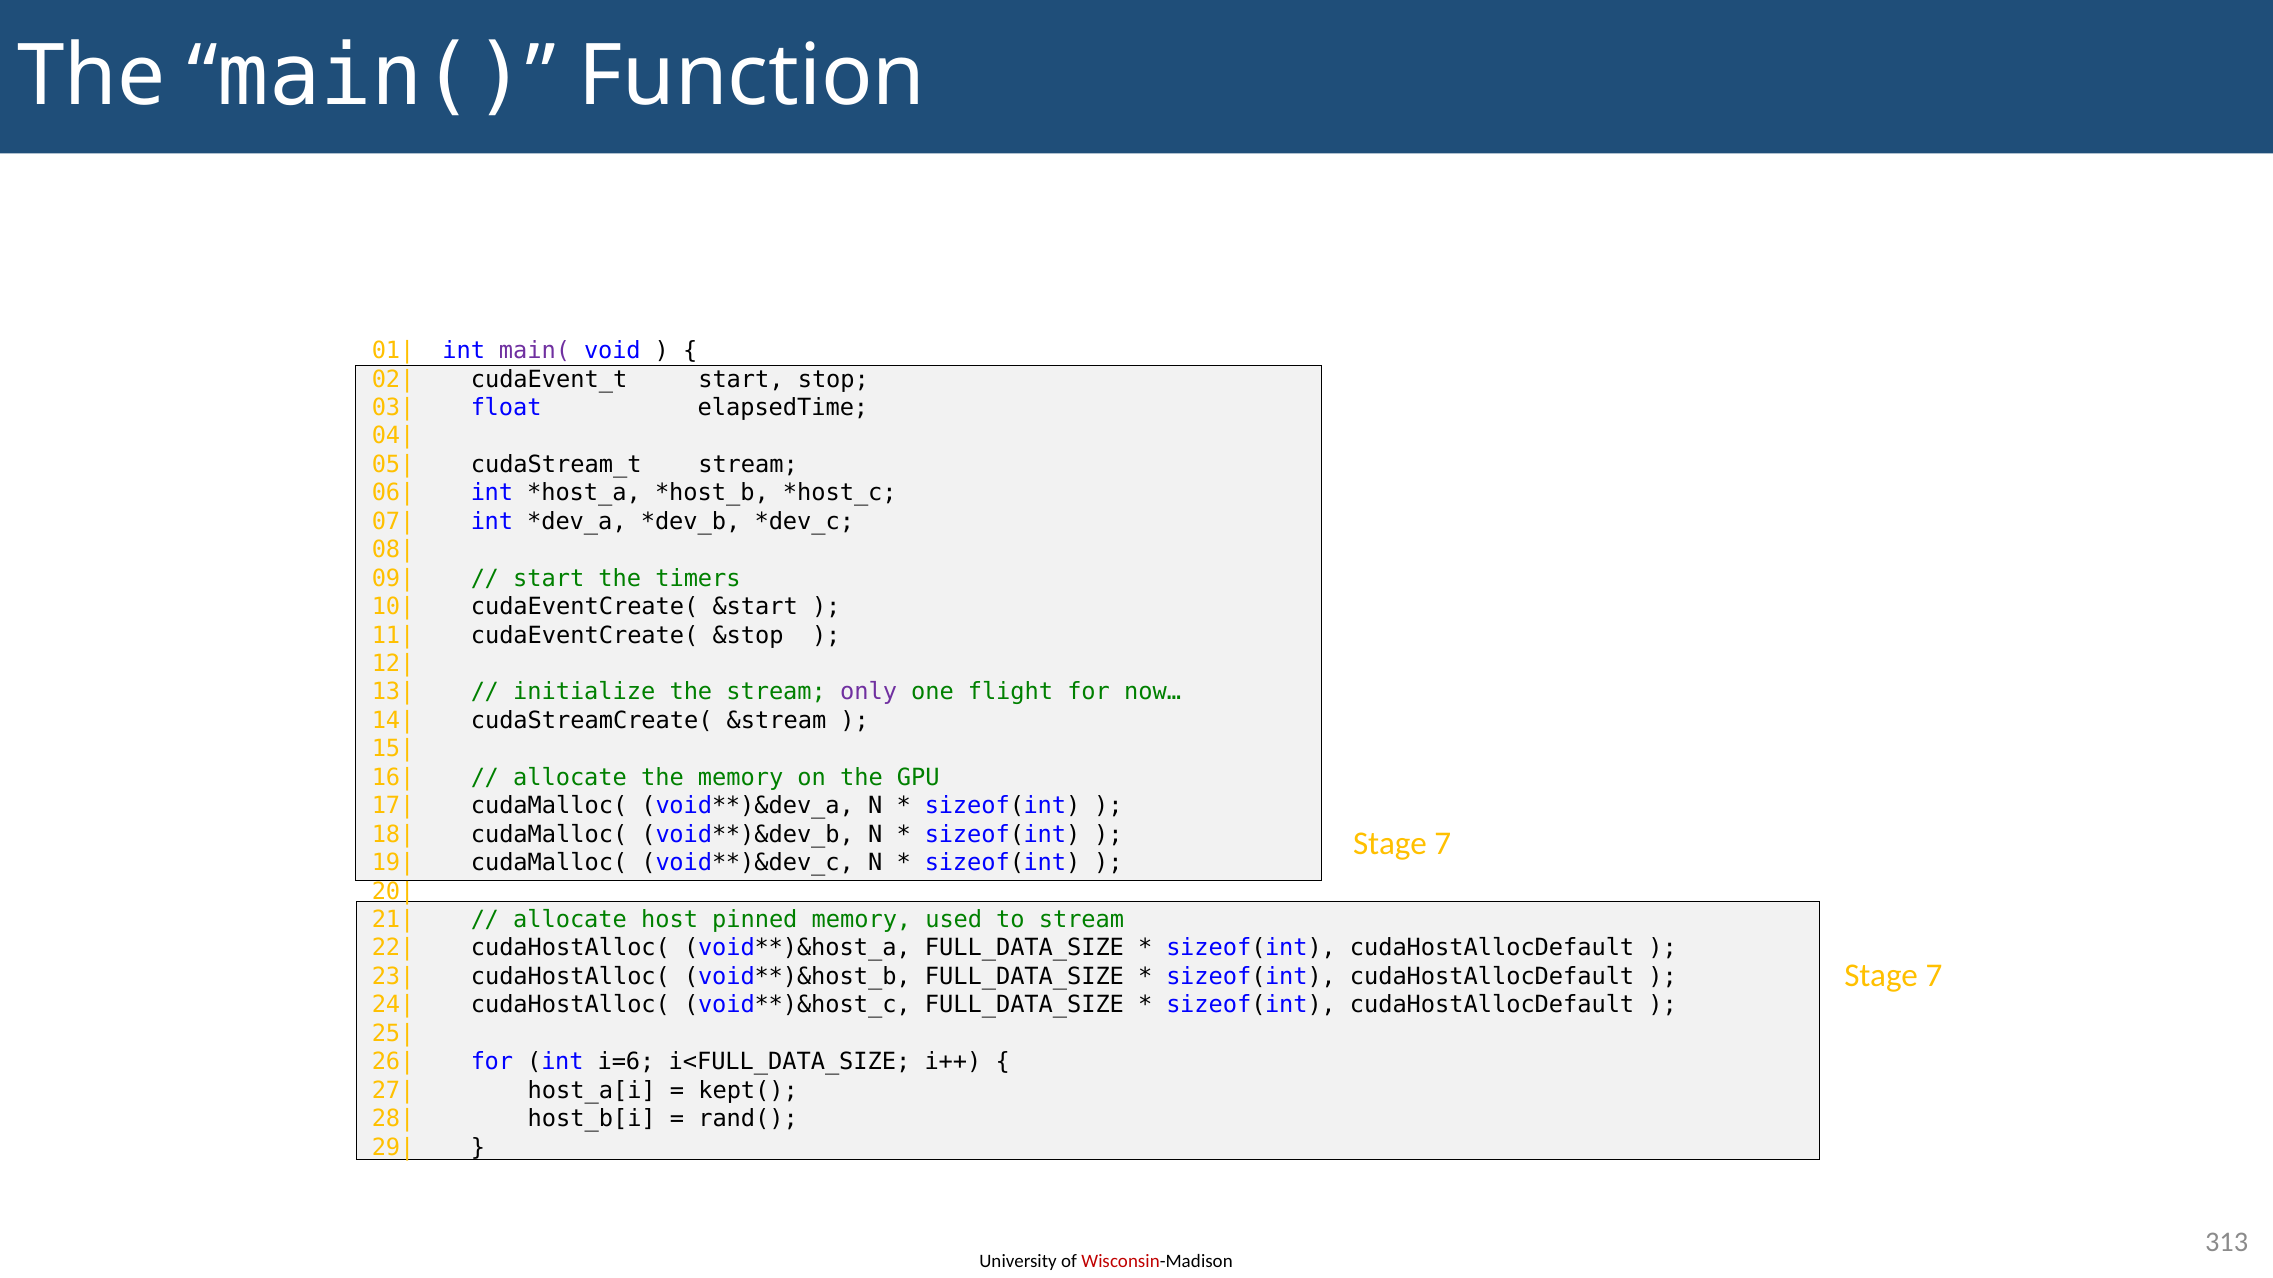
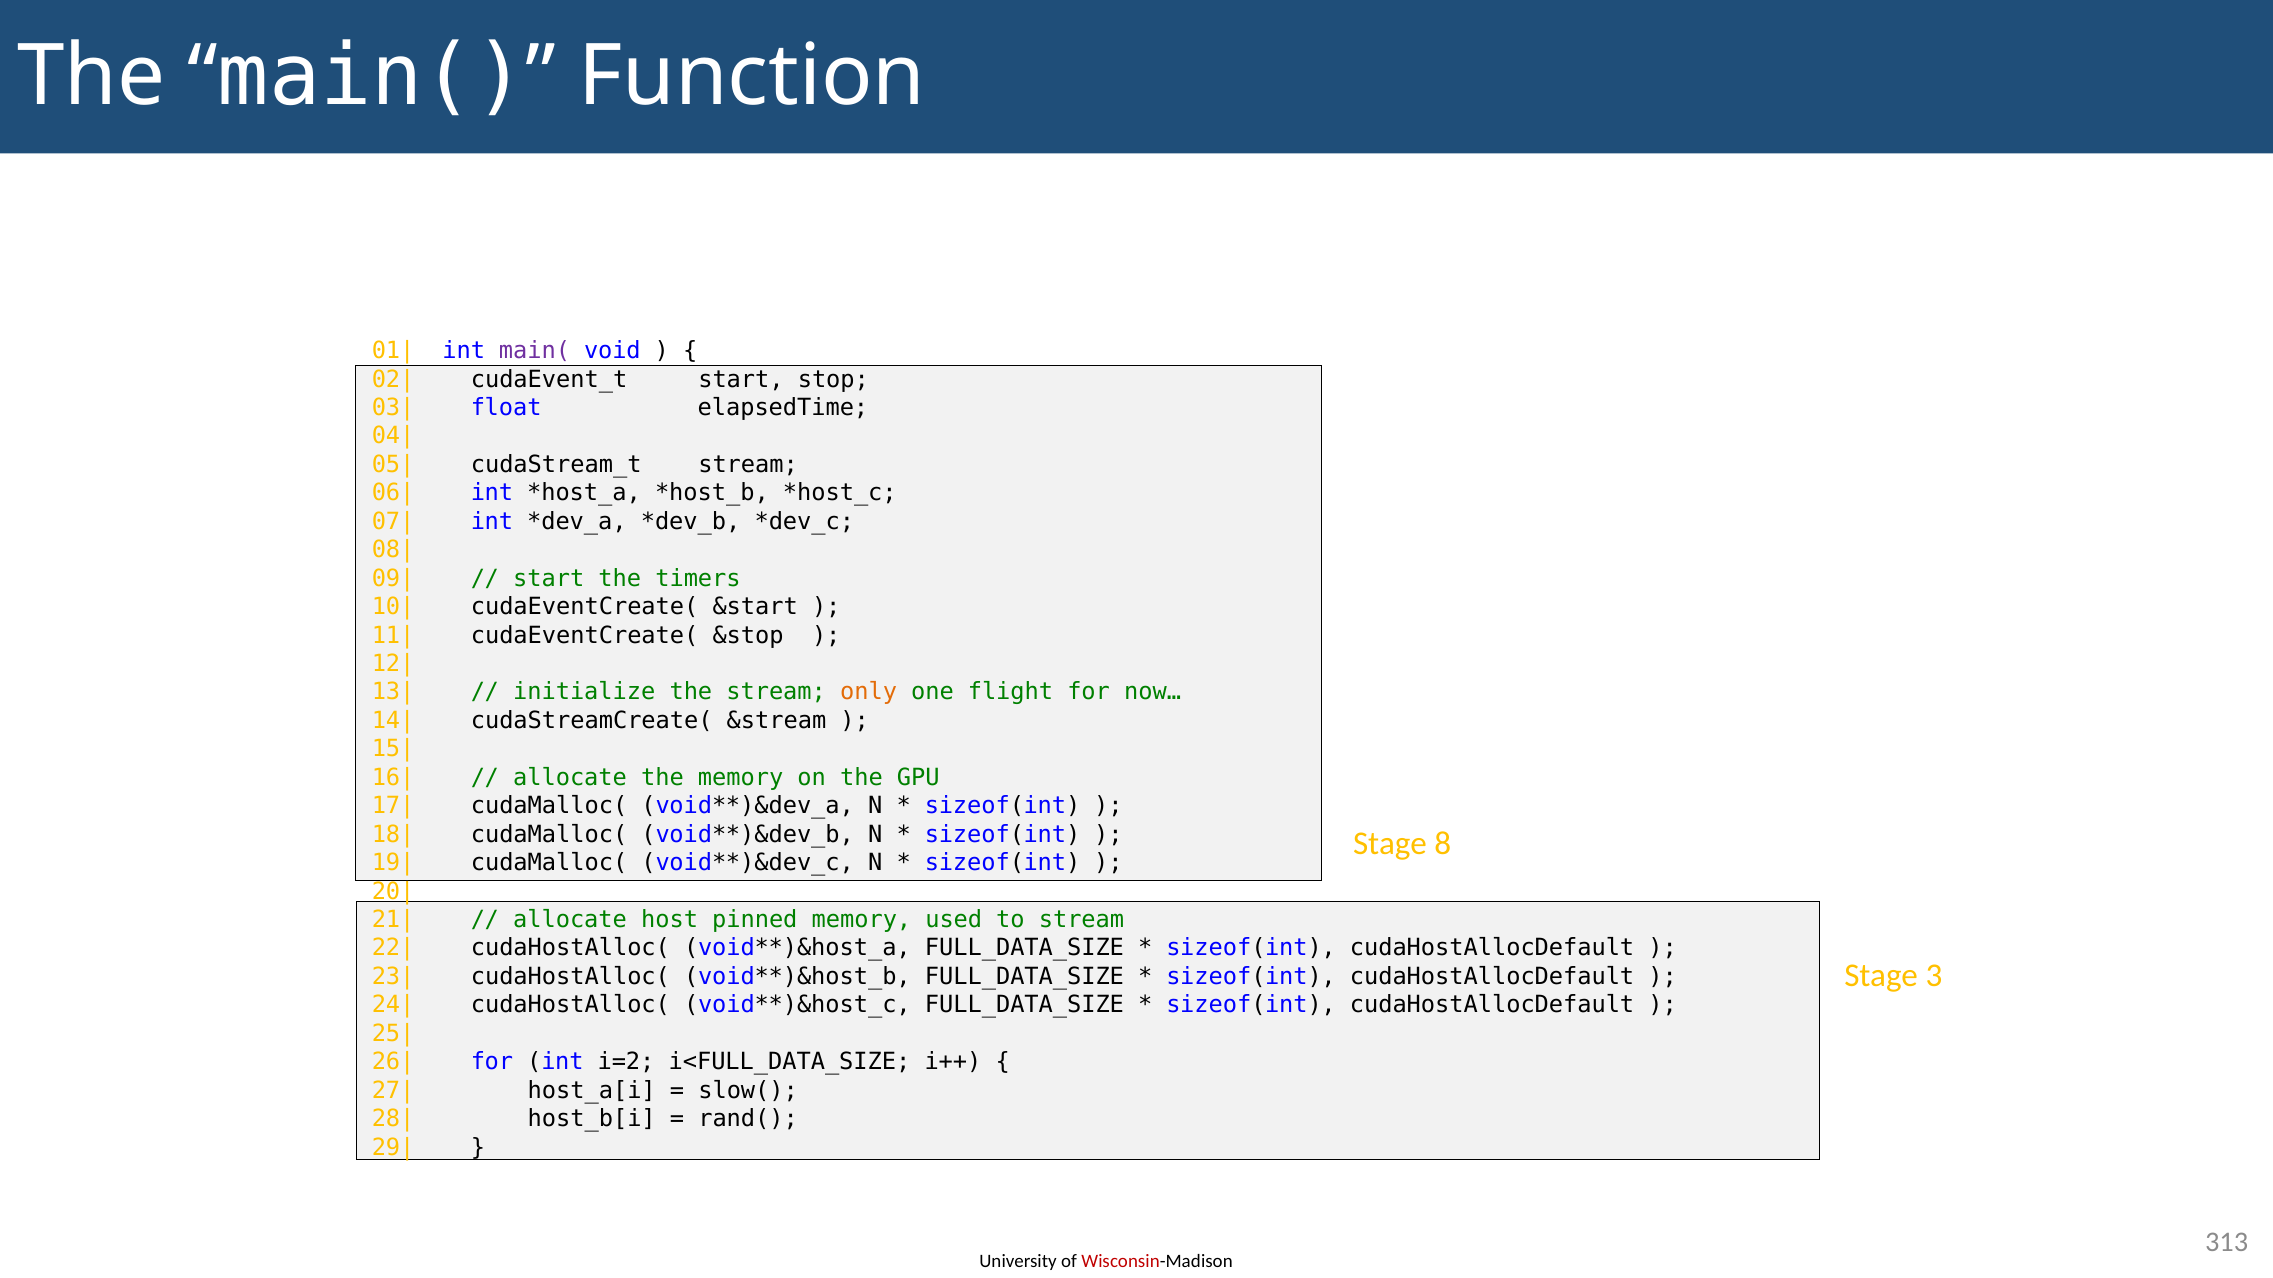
only colour: purple -> orange
7 at (1443, 844): 7 -> 8
7 at (1934, 976): 7 -> 3
i=6: i=6 -> i=2
kept(: kept( -> slow(
